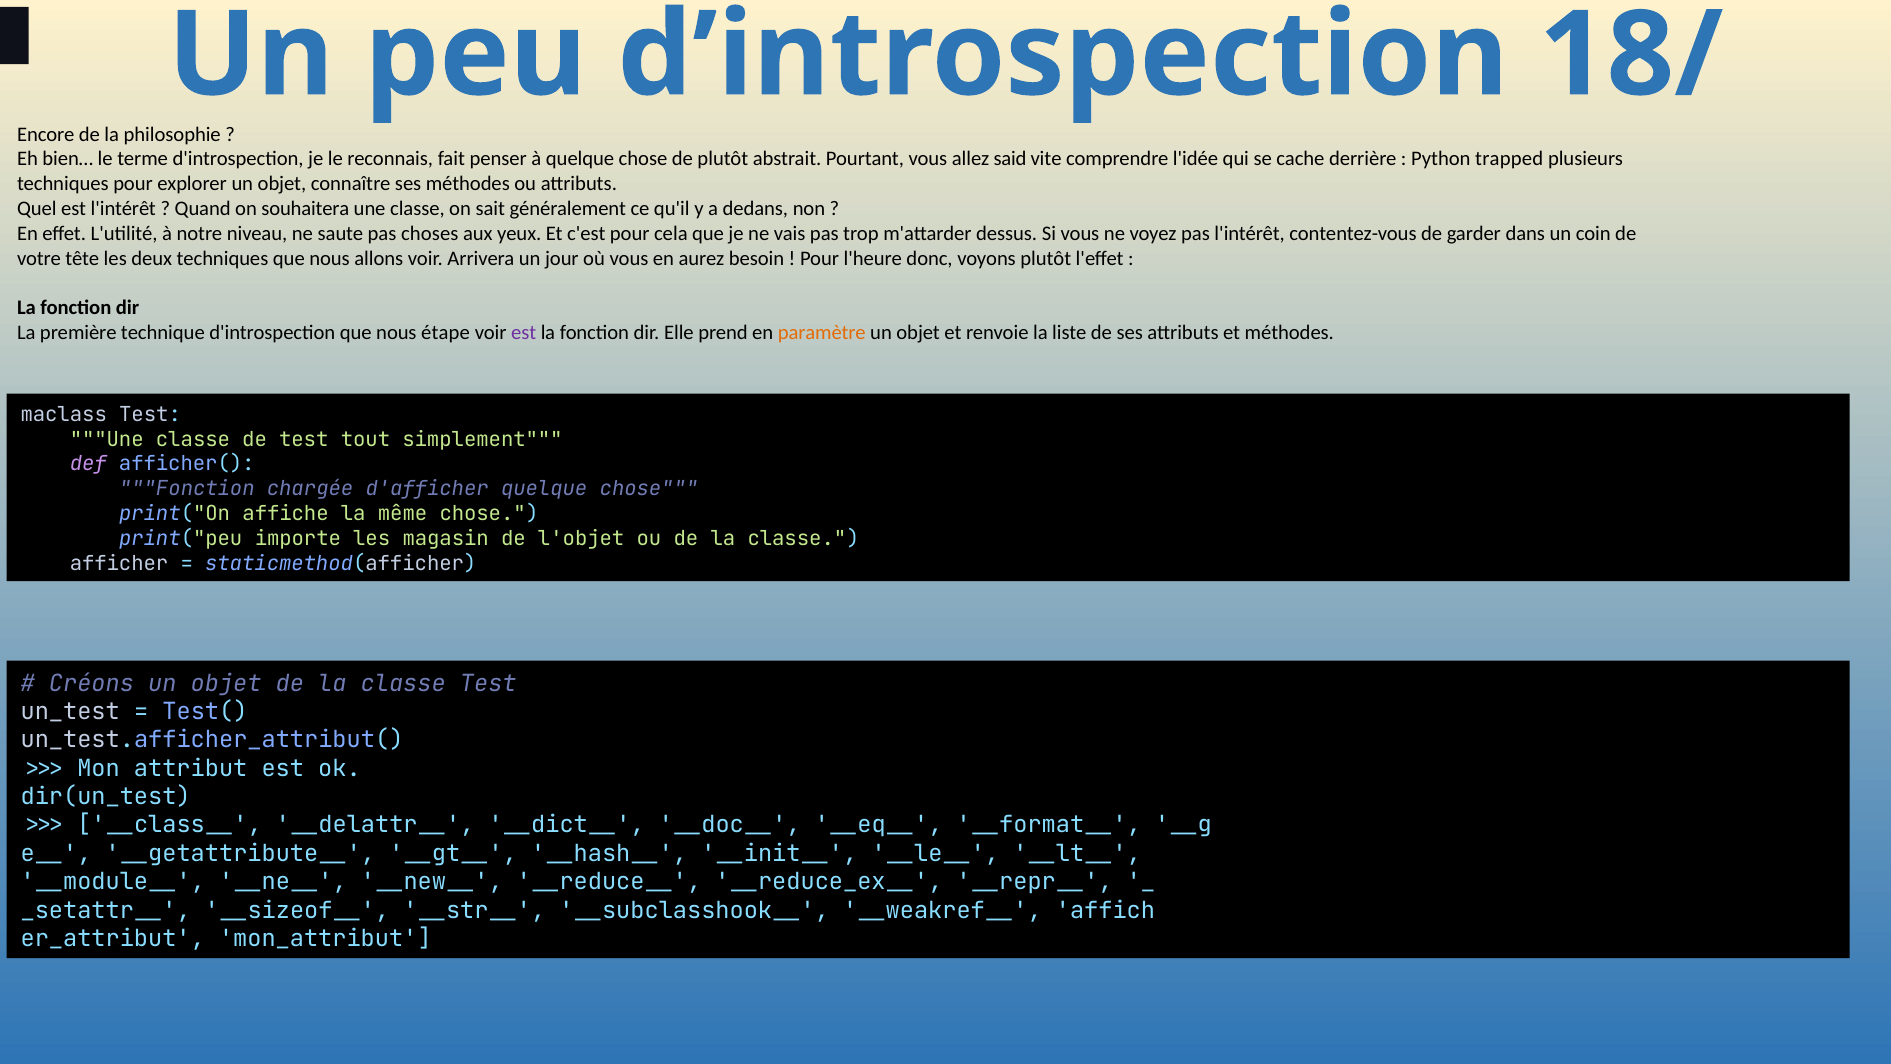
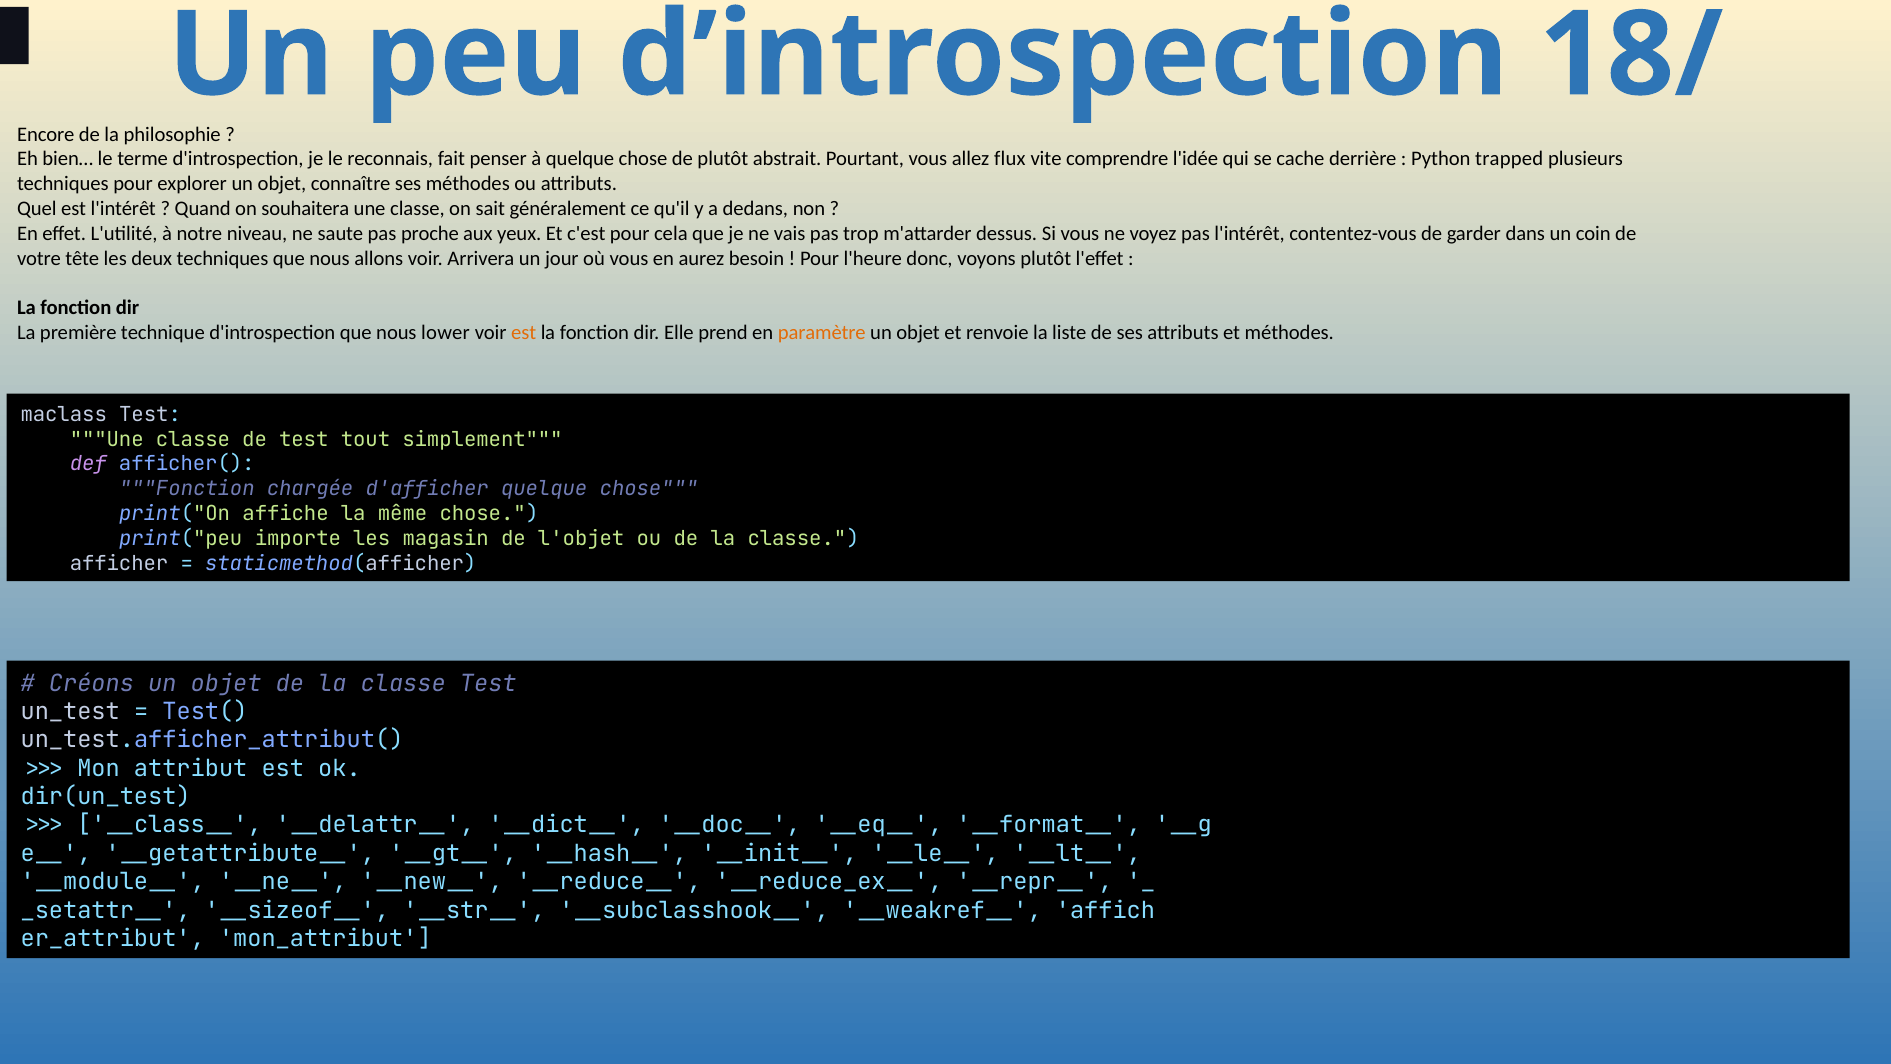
said: said -> flux
choses: choses -> proche
étape: étape -> lower
est at (524, 332) colour: purple -> orange
